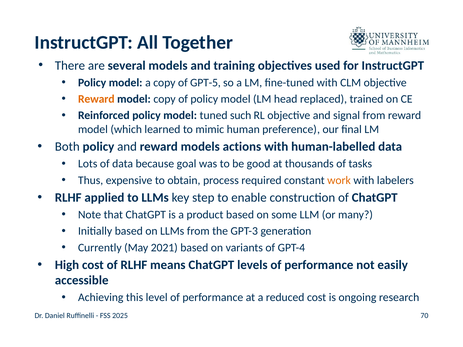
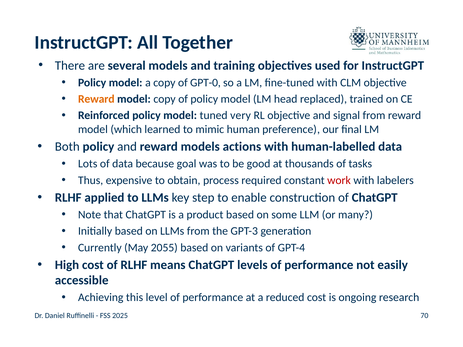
GPT-5: GPT-5 -> GPT-0
such: such -> very
work colour: orange -> red
2021: 2021 -> 2055
